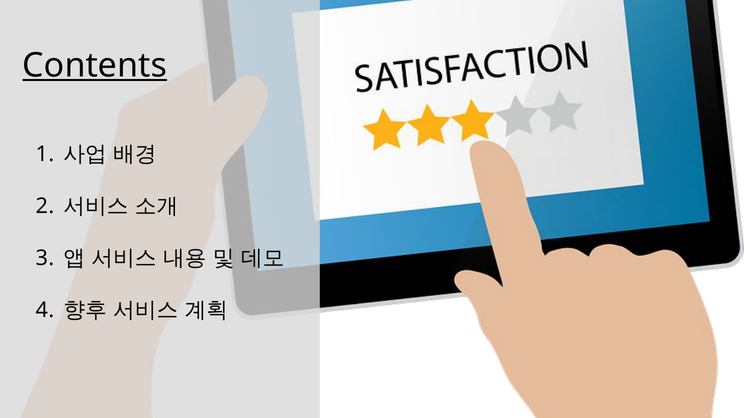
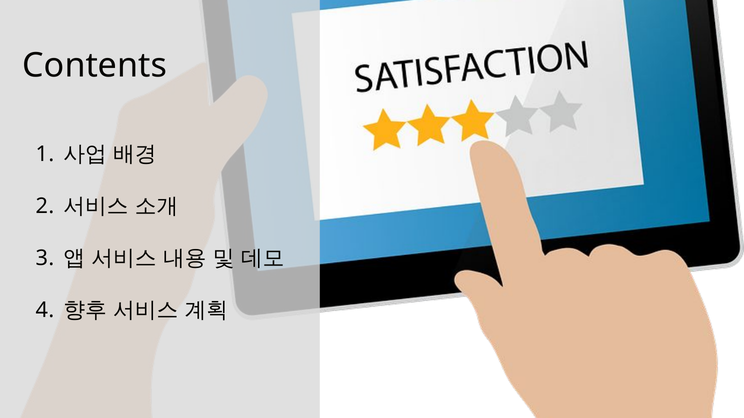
Contents underline: present -> none
